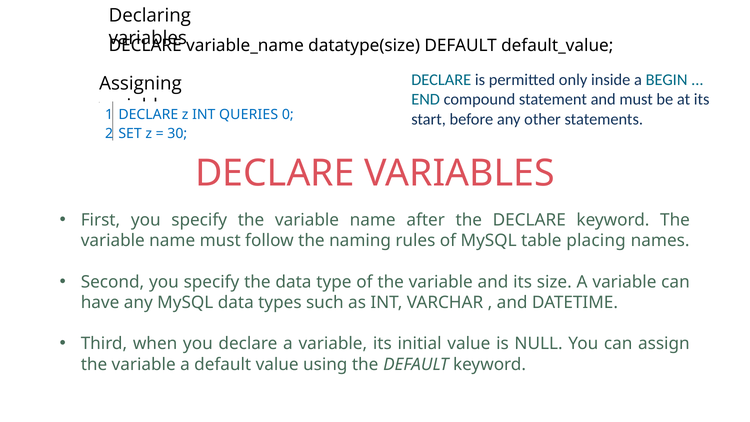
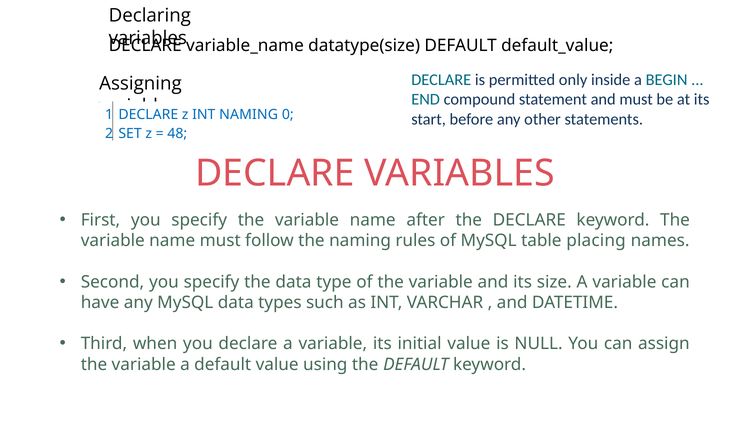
INT QUERIES: QUERIES -> NAMING
30: 30 -> 48
